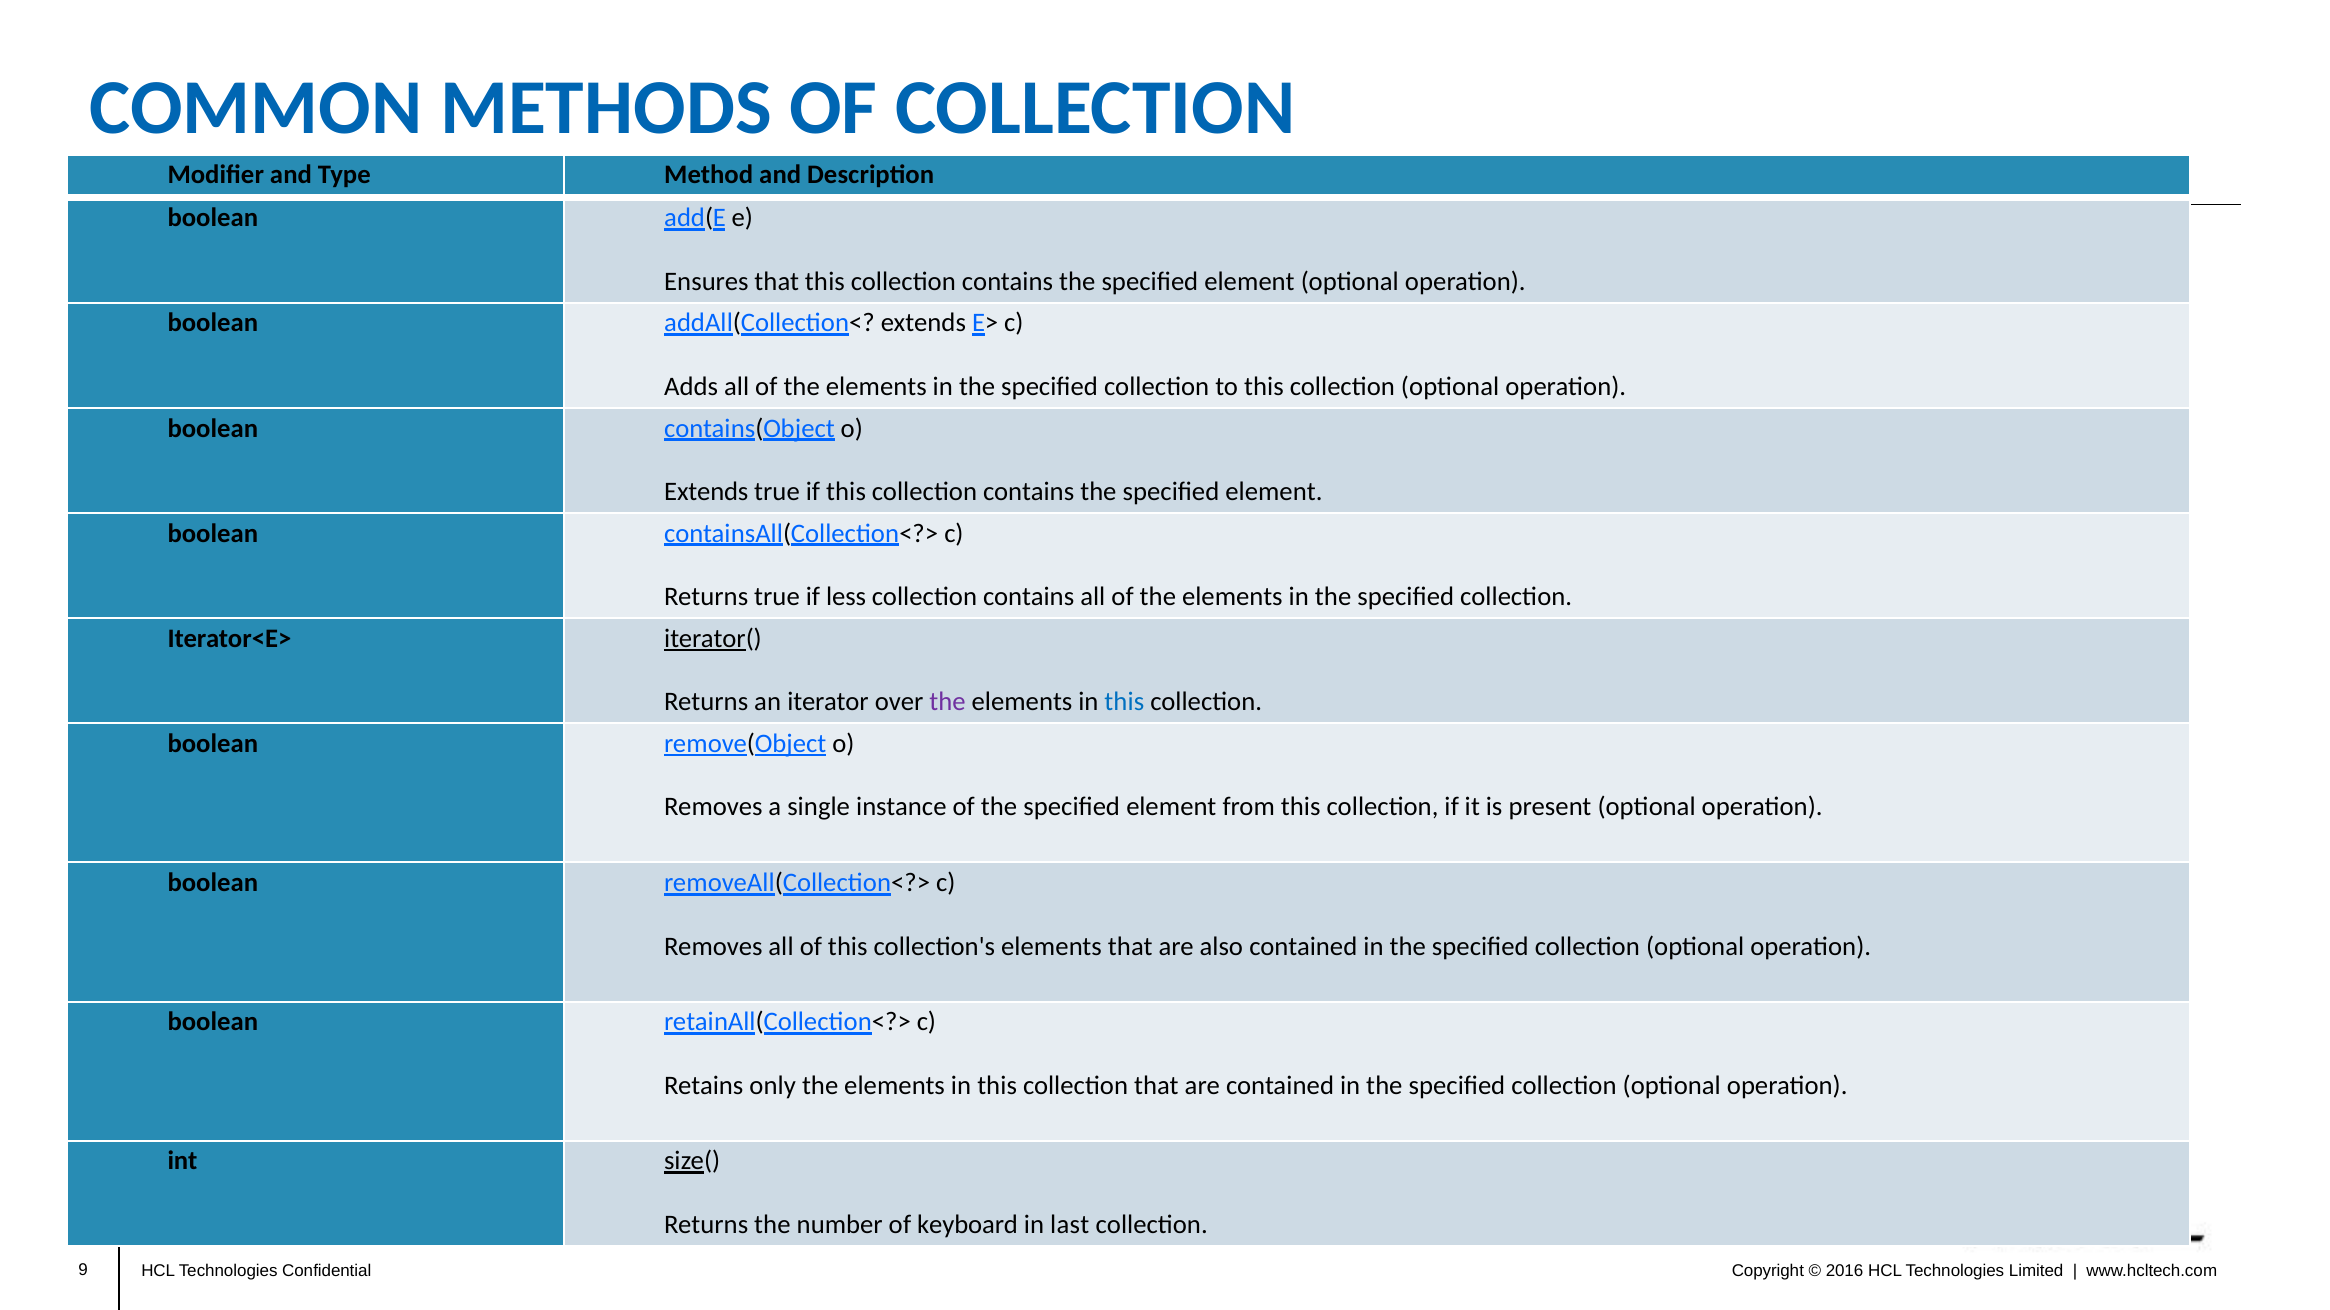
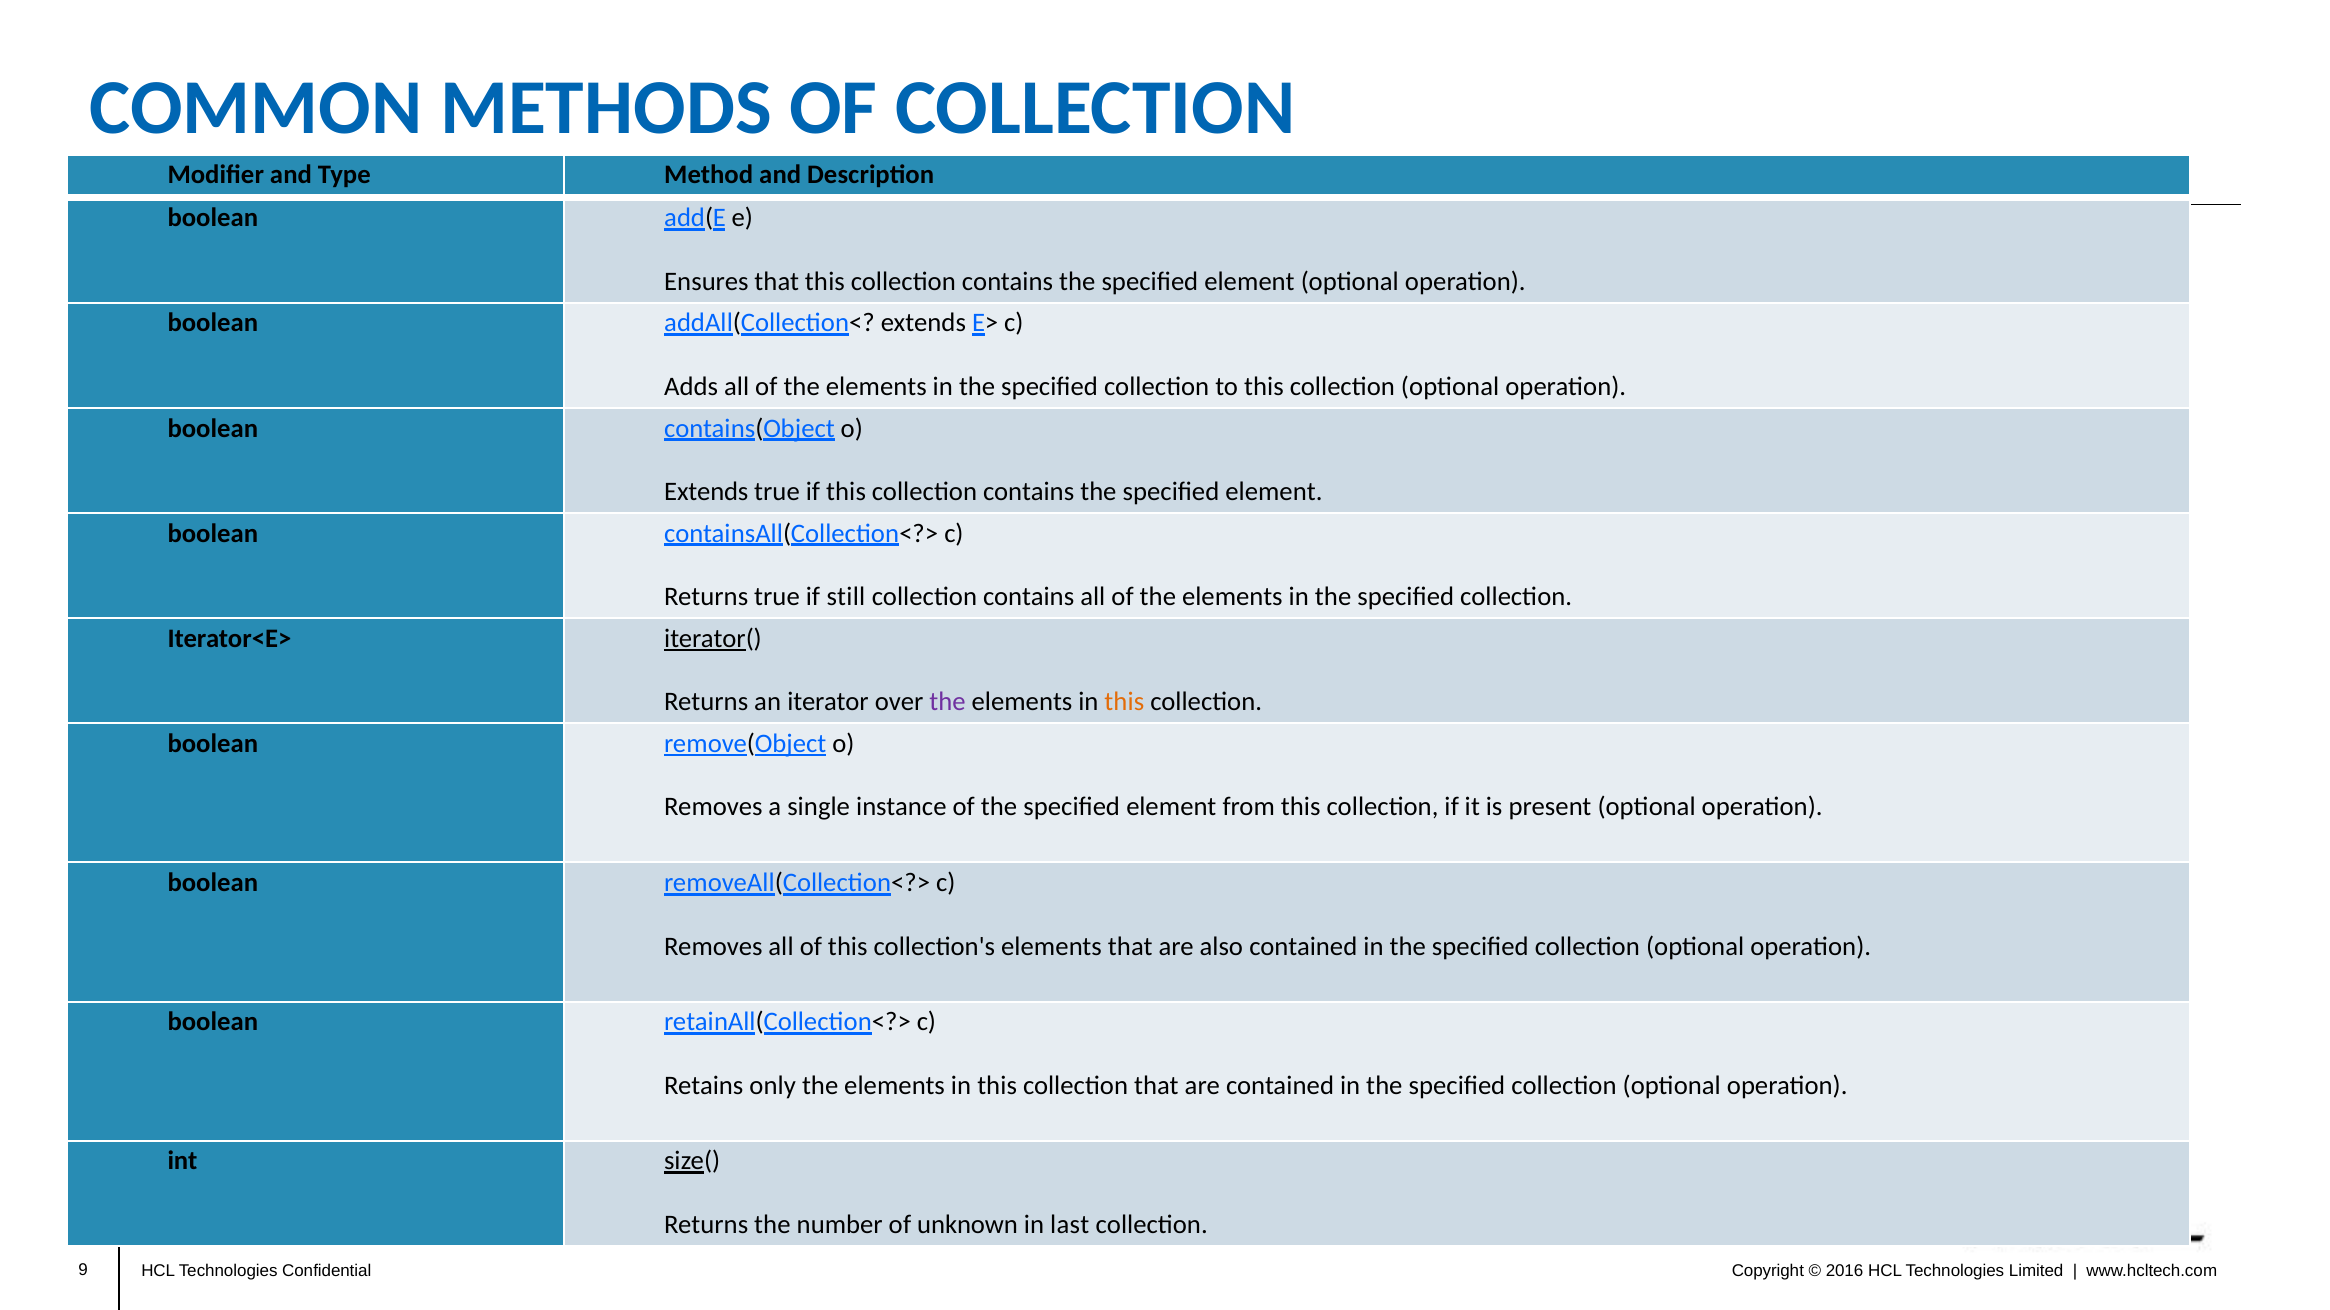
less: less -> still
this at (1124, 702) colour: blue -> orange
keyboard: keyboard -> unknown
